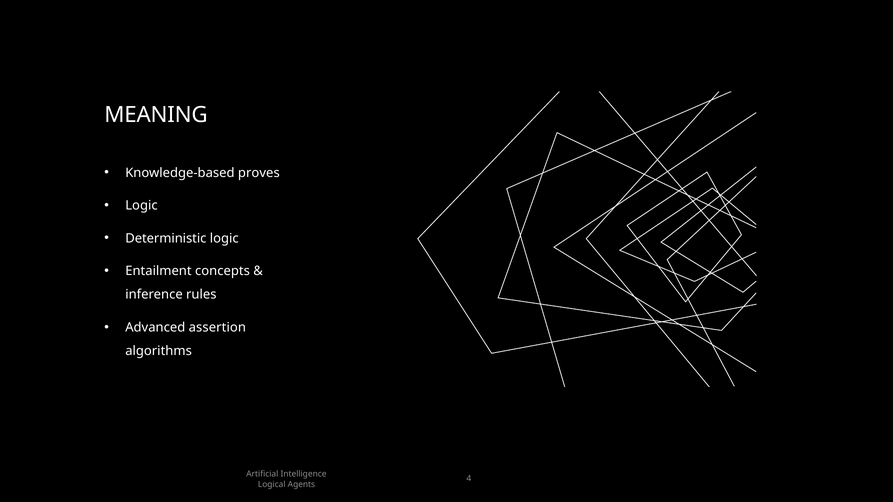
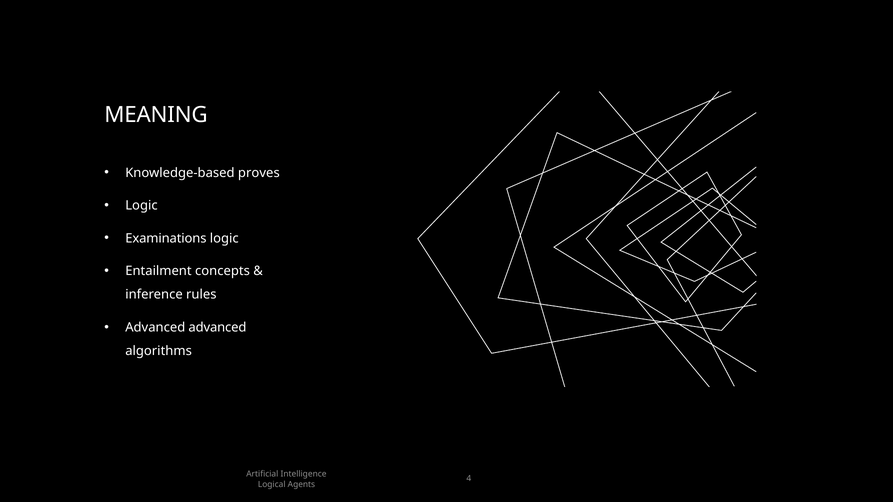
Deterministic: Deterministic -> Examinations
Advanced assertion: assertion -> advanced
